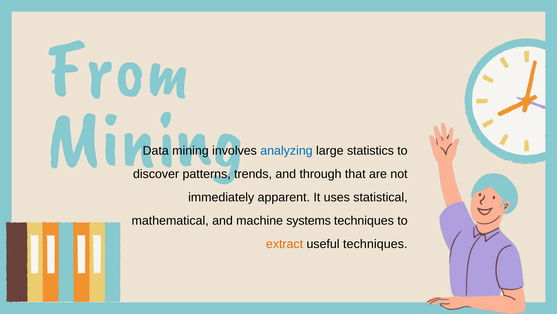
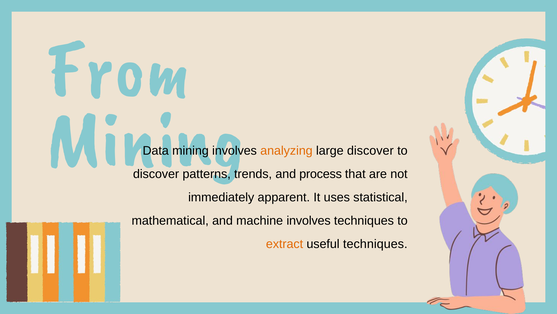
analyzing colour: blue -> orange
large statistics: statistics -> discover
through: through -> process
machine systems: systems -> involves
